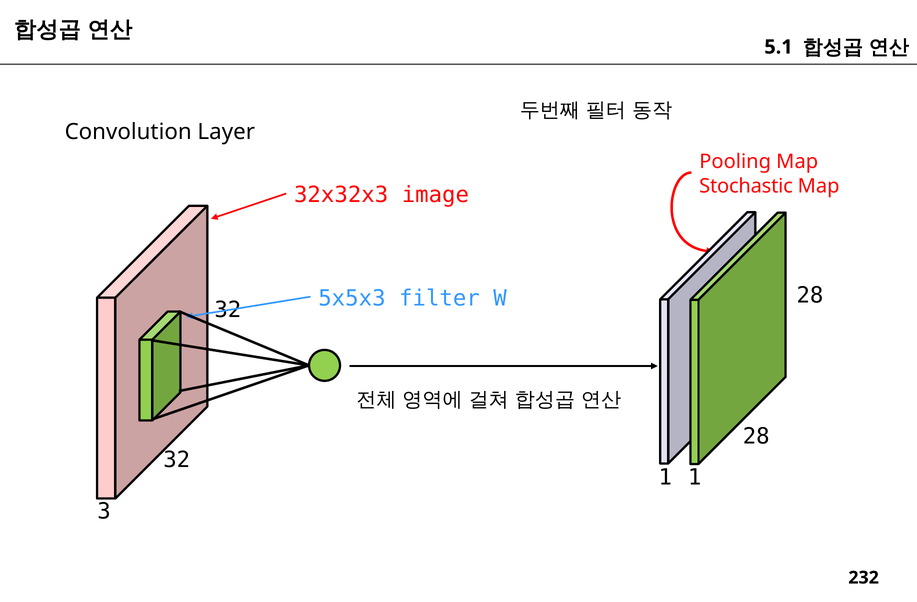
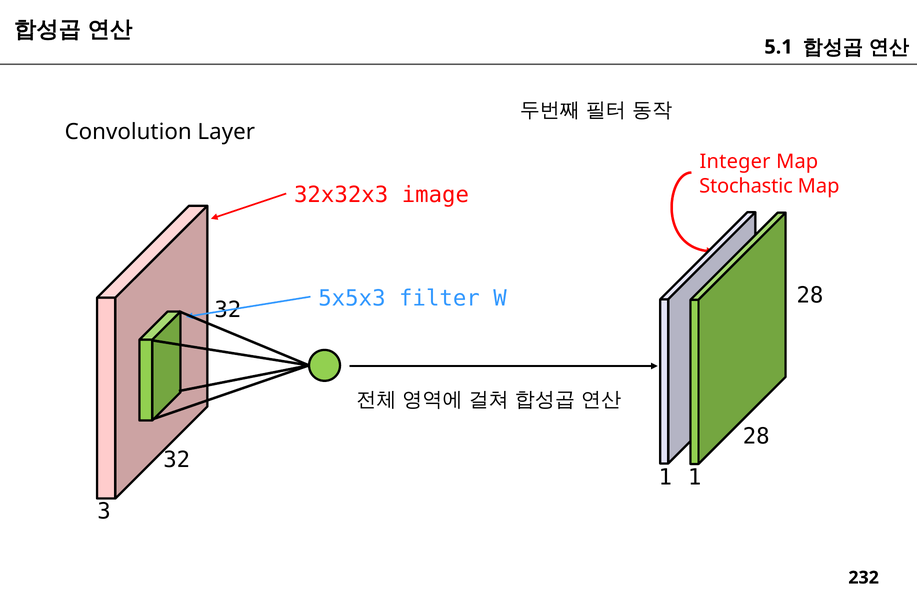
Pooling: Pooling -> Integer
